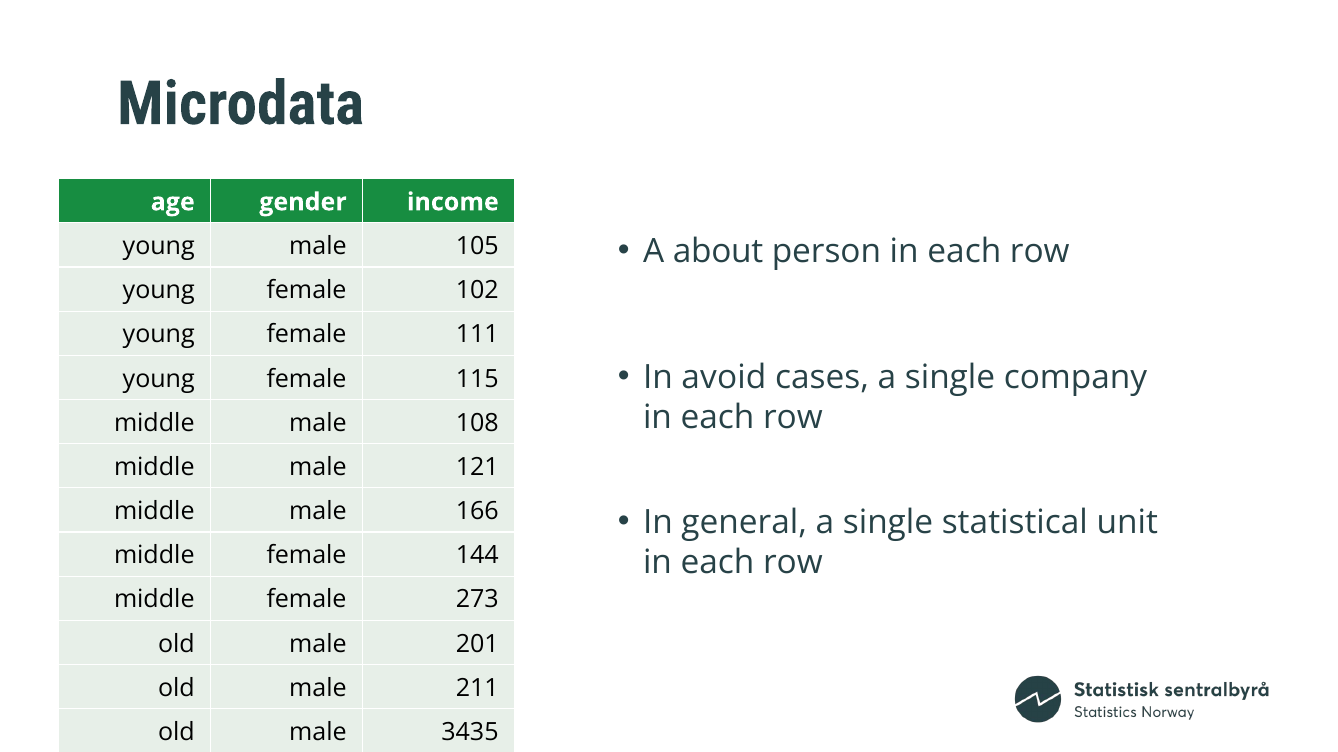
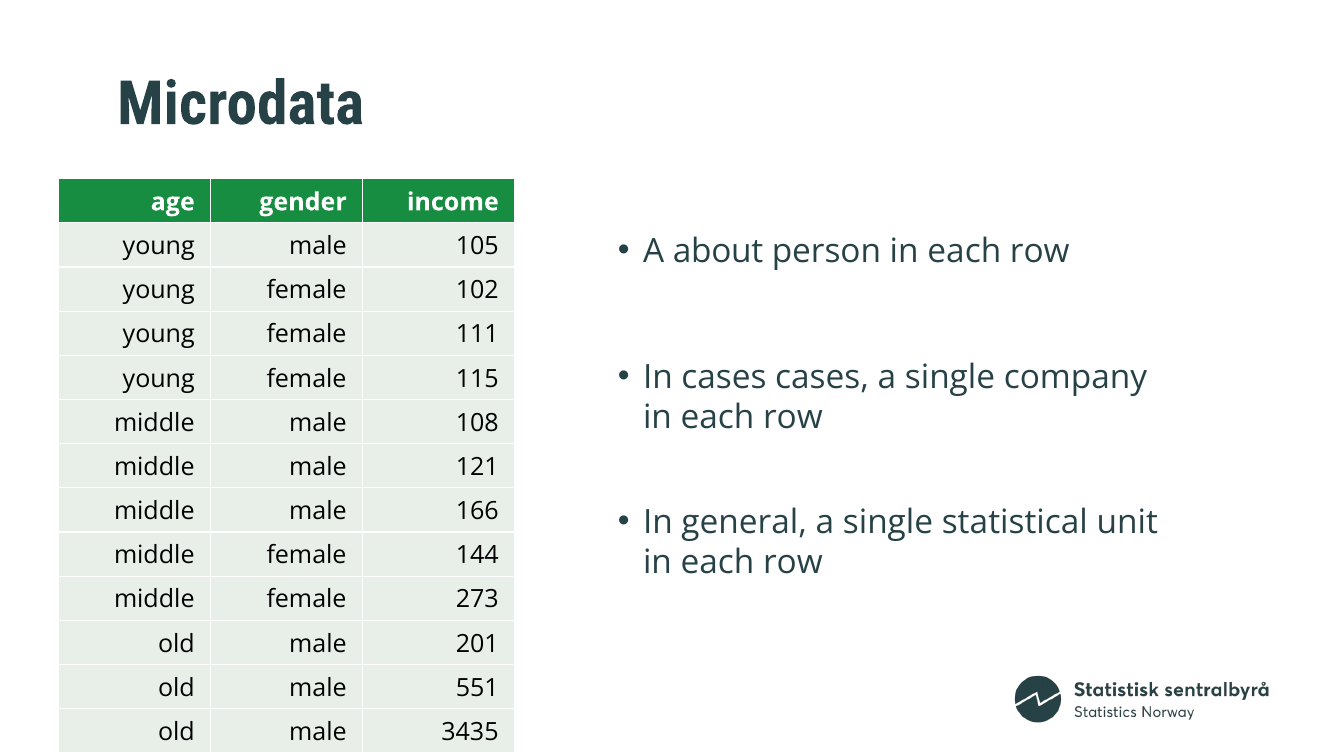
In avoid: avoid -> cases
211: 211 -> 551
